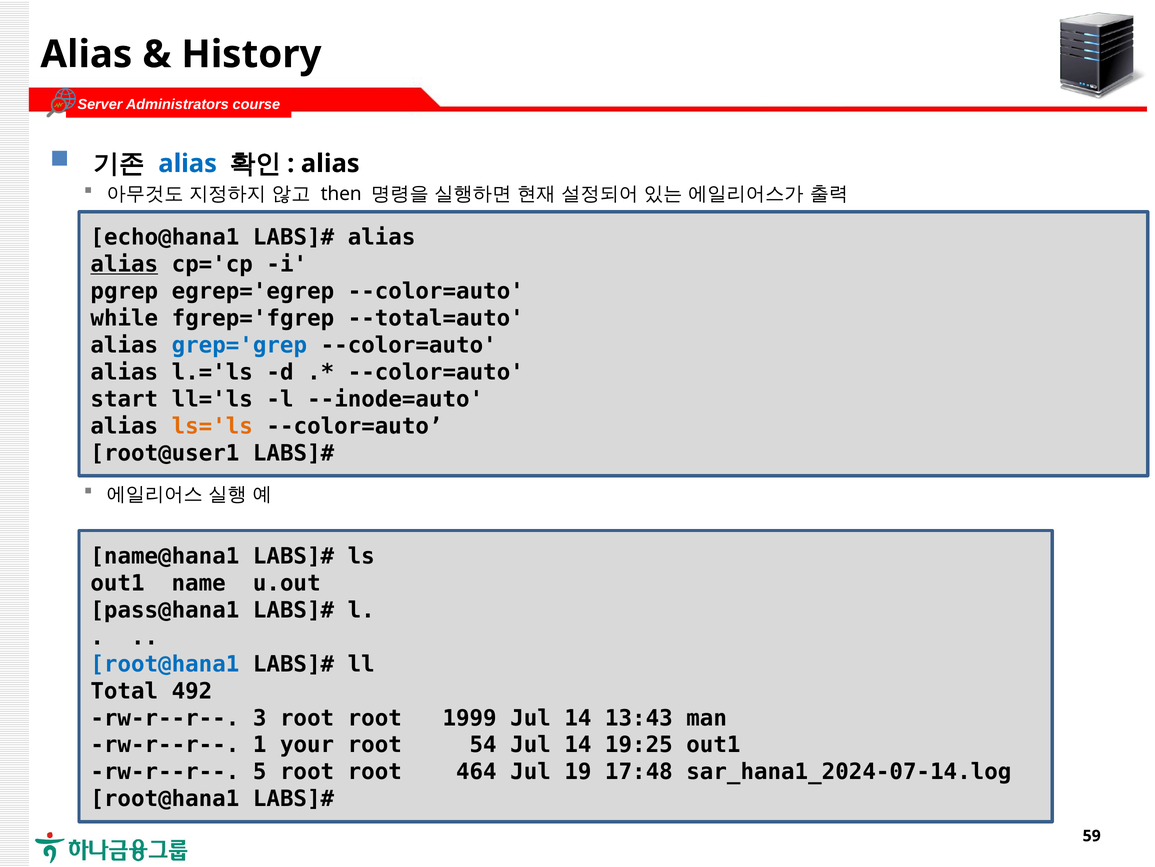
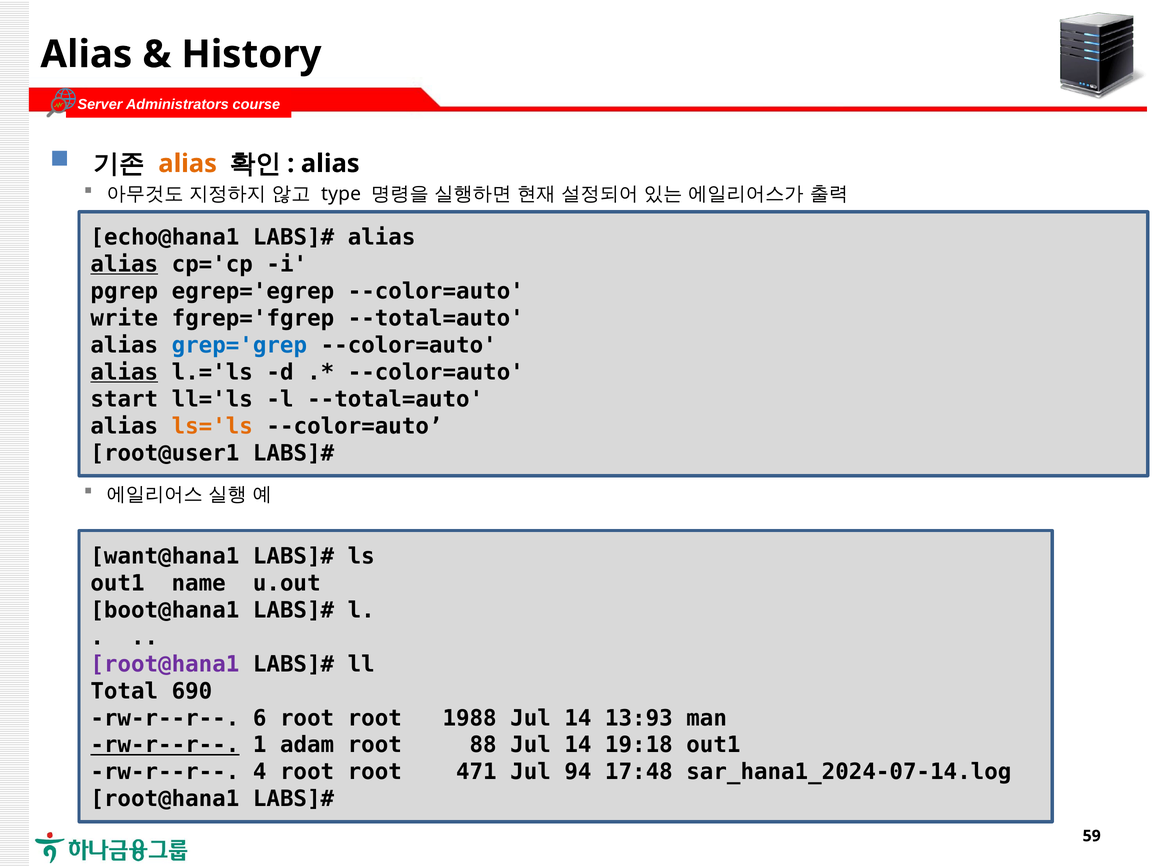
alias at (188, 163) colour: blue -> orange
then: then -> type
while: while -> write
alias at (124, 372) underline: none -> present
l --inode=auto: --inode=auto -> --total=auto
name@hana1: name@hana1 -> want@hana1
pass@hana1: pass@hana1 -> boot@hana1
root@hana1 at (165, 664) colour: blue -> purple
492: 492 -> 690
3: 3 -> 6
1999: 1999 -> 1988
13:43: 13:43 -> 13:93
rw-r--r-- at (165, 744) underline: none -> present
your: your -> adam
54: 54 -> 88
19:25: 19:25 -> 19:18
5: 5 -> 4
464: 464 -> 471
19: 19 -> 94
